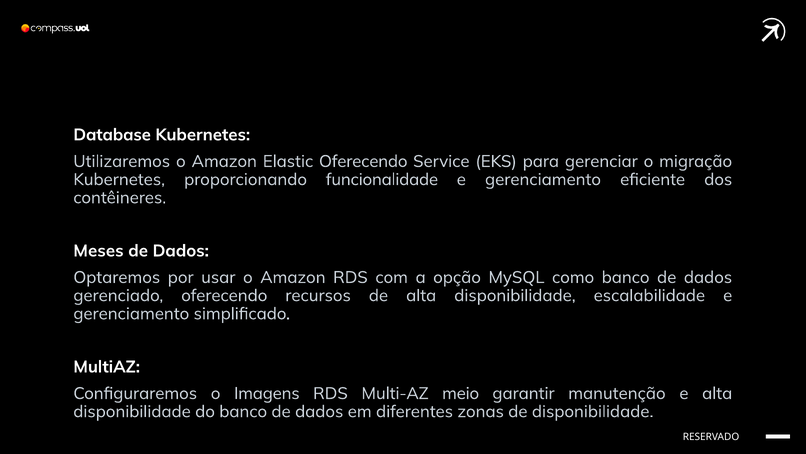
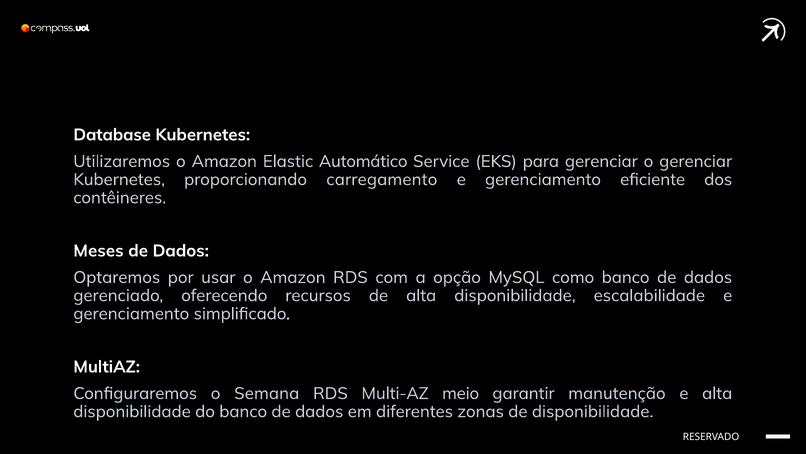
Elastic Oferecendo: Oferecendo -> Automático
o migração: migração -> gerenciar
funcionalidade: funcionalidade -> carregamento
Imagens: Imagens -> Semana
